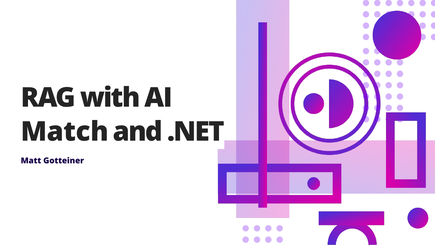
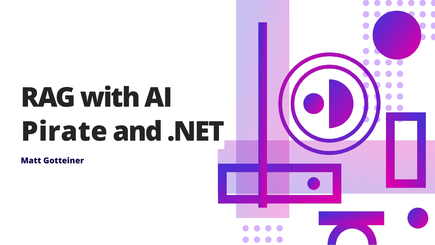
Match: Match -> Pirate
